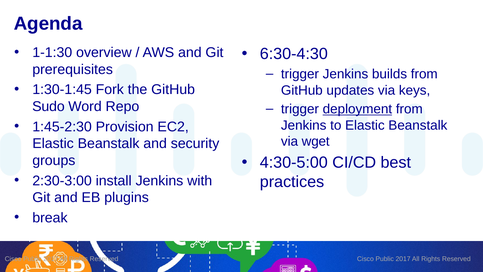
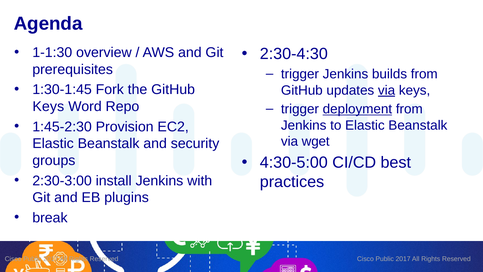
6:30-4:30: 6:30-4:30 -> 2:30-4:30
via at (387, 90) underline: none -> present
Sudo at (48, 106): Sudo -> Keys
